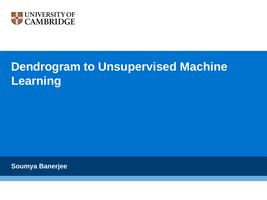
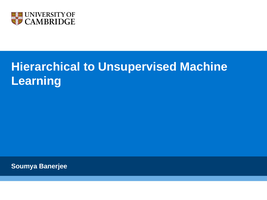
Dendrogram: Dendrogram -> Hierarchical
